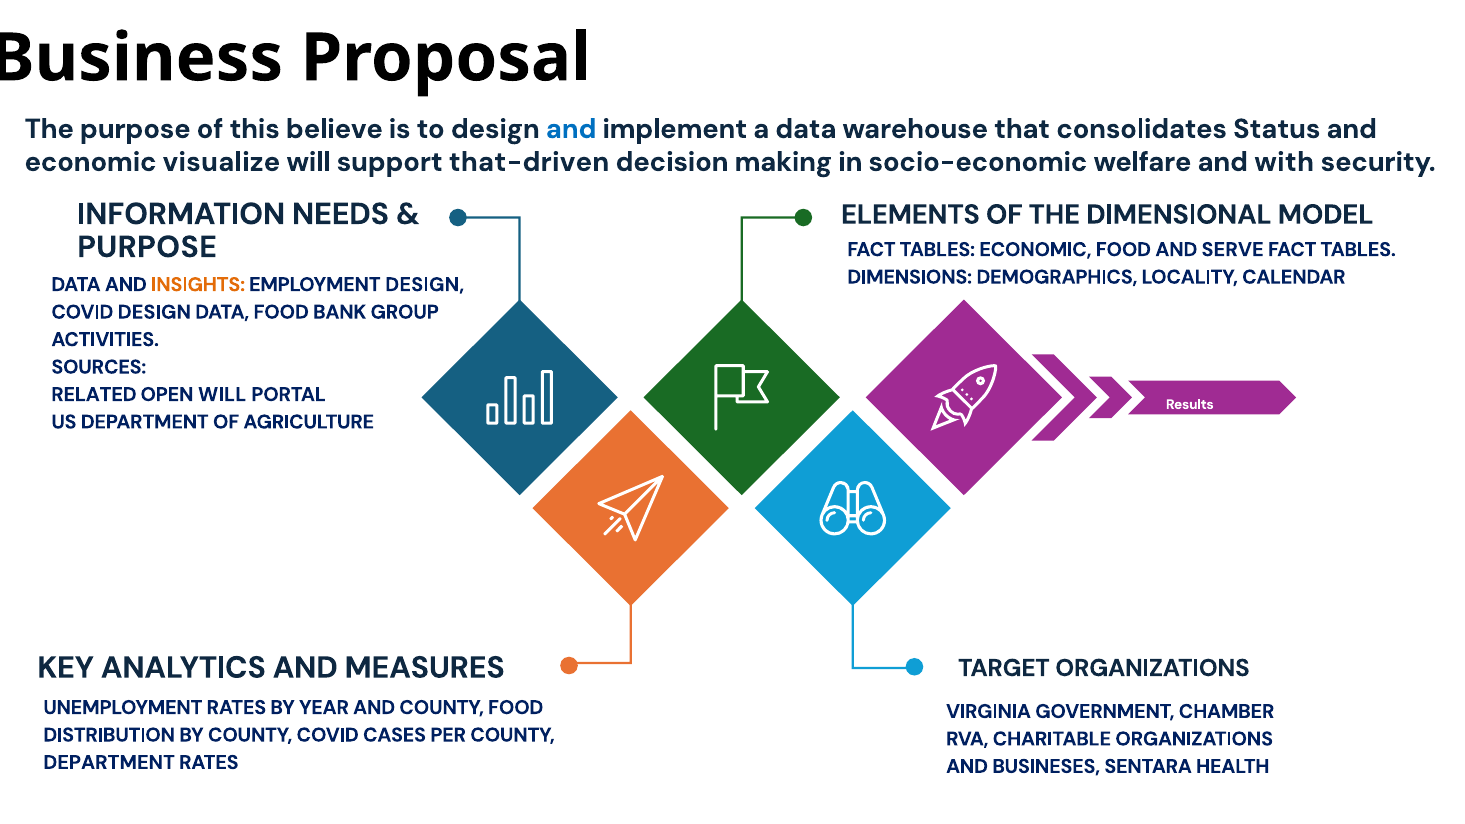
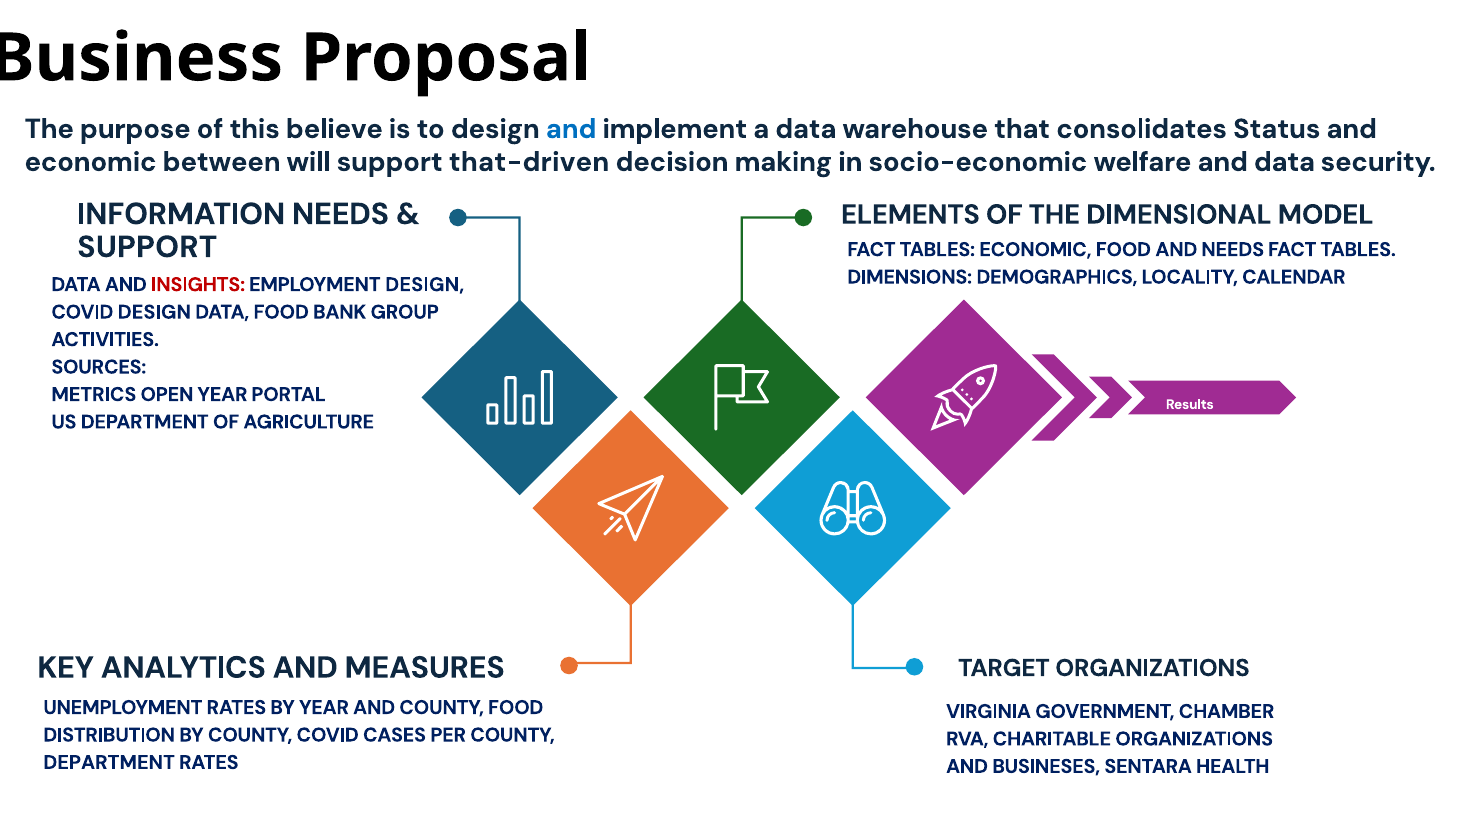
visualize: visualize -> between
and with: with -> data
PURPOSE at (147, 247): PURPOSE -> SUPPORT
AND SERVE: SERVE -> NEEDS
INSIGHTS colour: orange -> red
RELATED: RELATED -> METRICS
OPEN WILL: WILL -> YEAR
